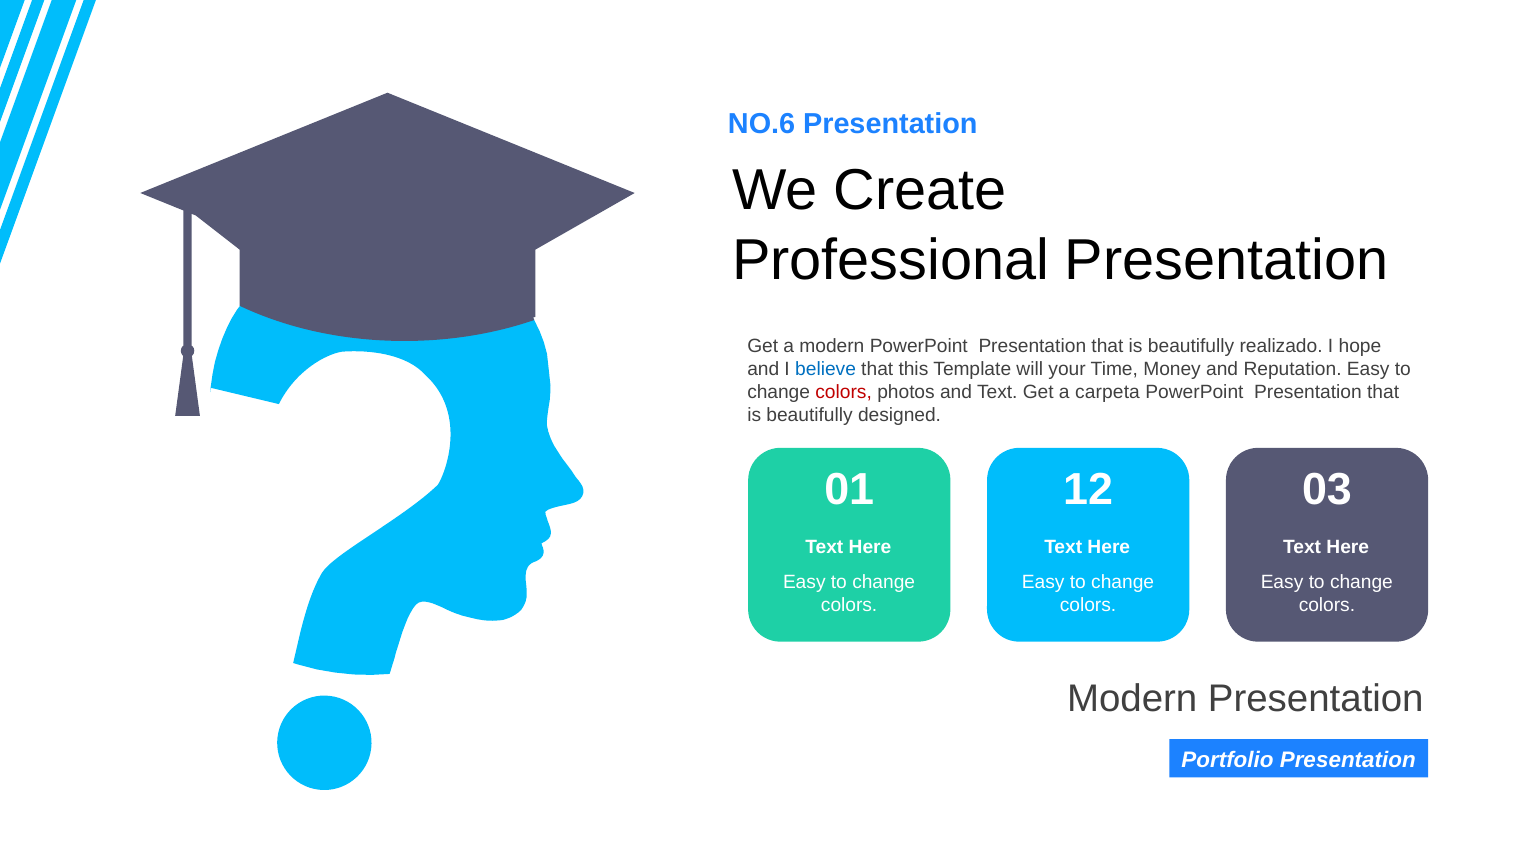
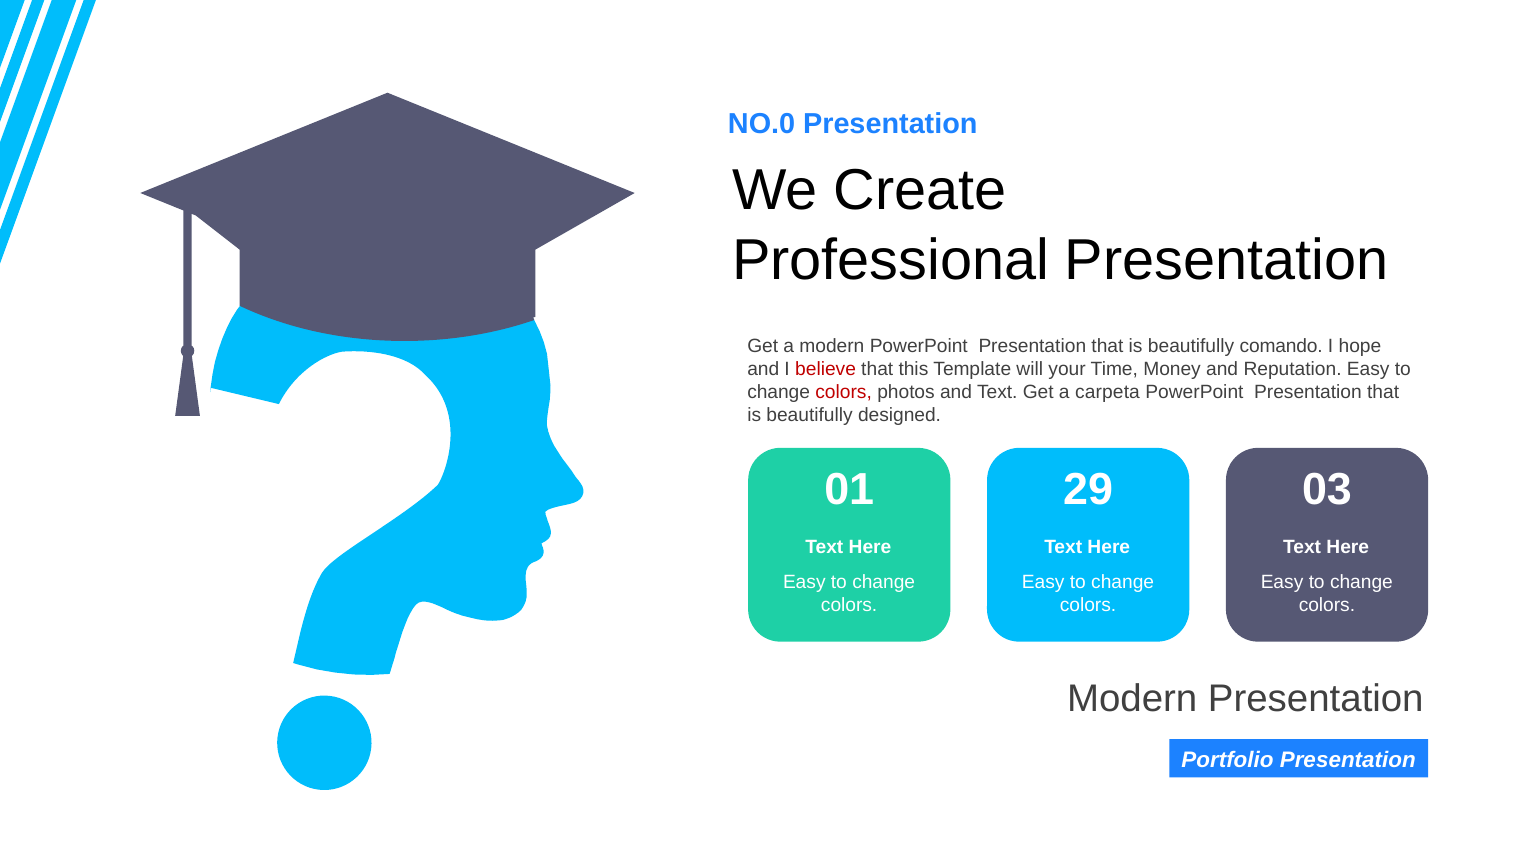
NO.6: NO.6 -> NO.0
realizado: realizado -> comando
believe colour: blue -> red
12: 12 -> 29
